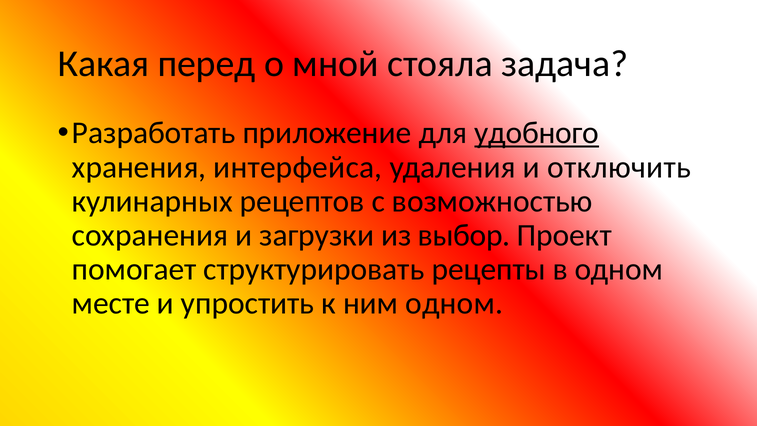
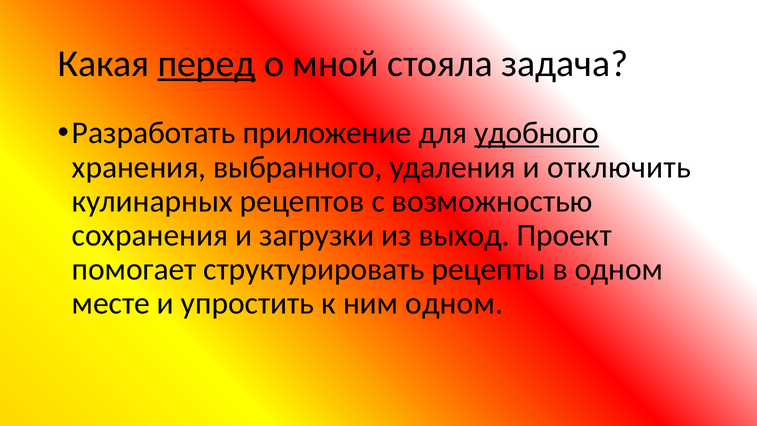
перед underline: none -> present
интерфейса: интерфейса -> выбранного
выбор: выбор -> выход
